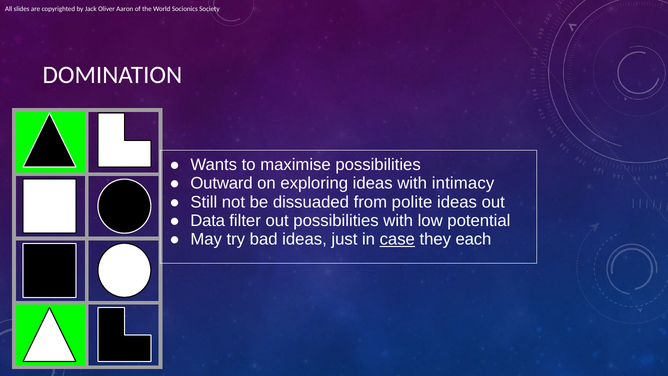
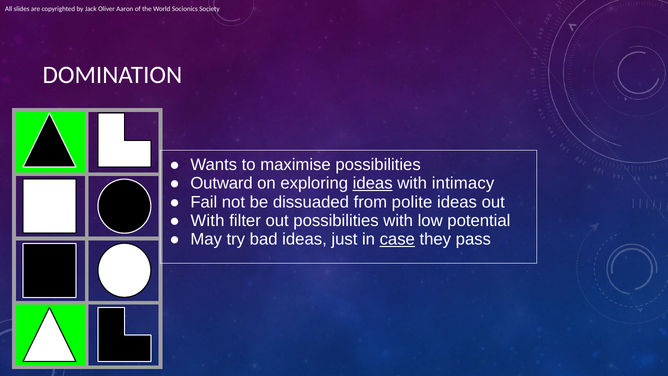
ideas at (373, 183) underline: none -> present
Still: Still -> Fail
Data at (208, 221): Data -> With
each: each -> pass
